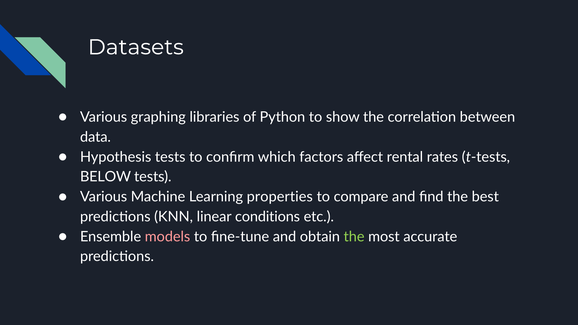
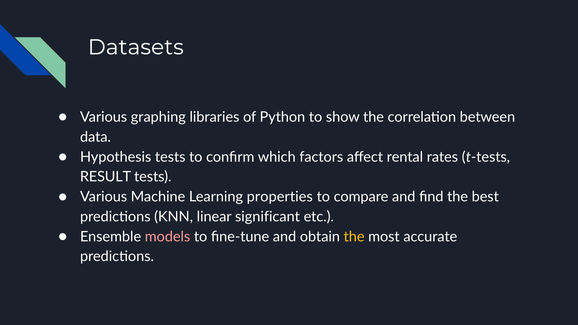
BELOW: BELOW -> RESULT
conditions: conditions -> significant
the at (354, 237) colour: light green -> yellow
